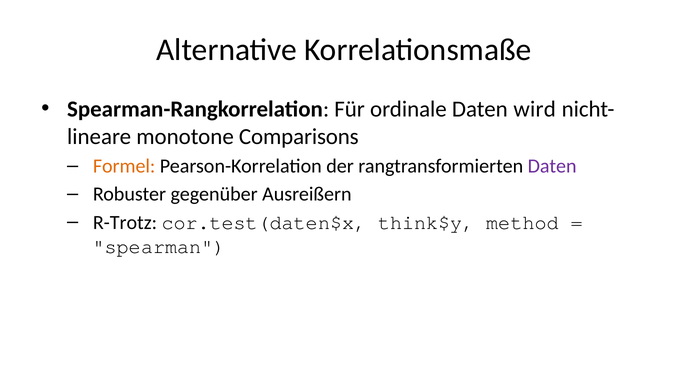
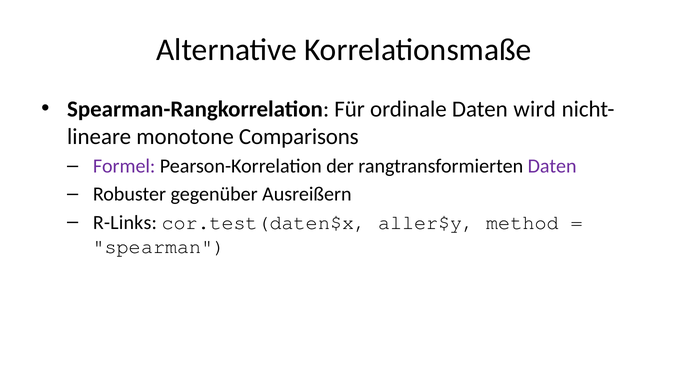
Formel colour: orange -> purple
R-Trotz: R-Trotz -> R-Links
think$y: think$y -> aller$y
